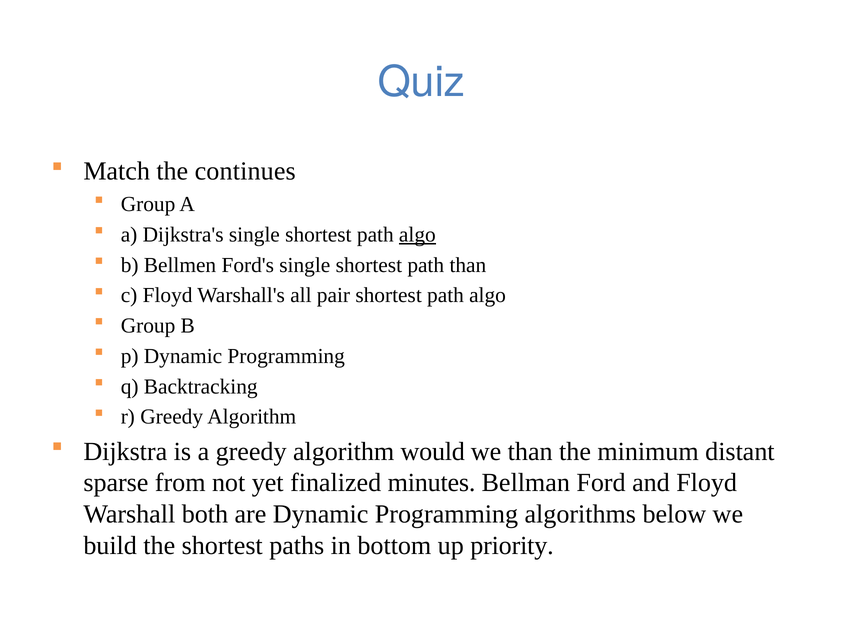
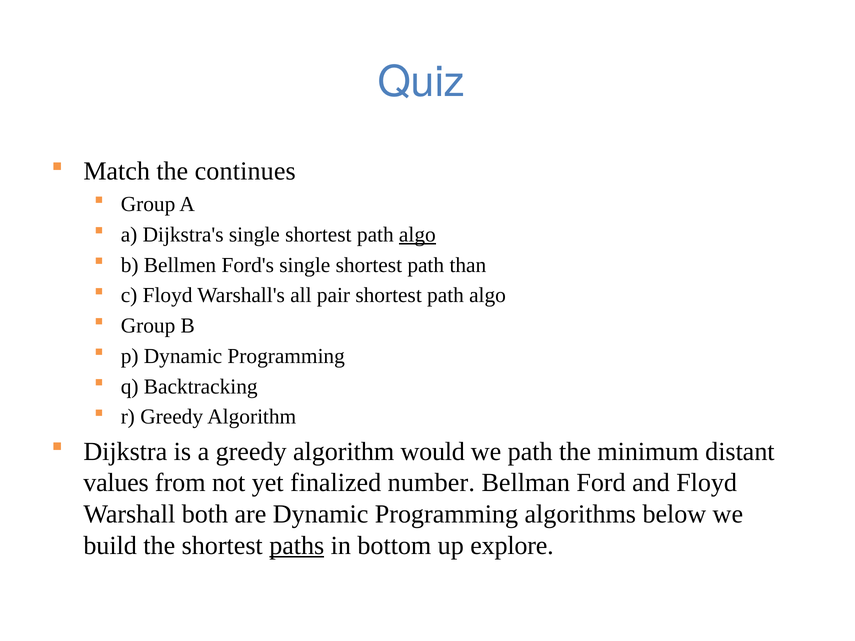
we than: than -> path
sparse: sparse -> values
minutes: minutes -> number
paths underline: none -> present
priority: priority -> explore
